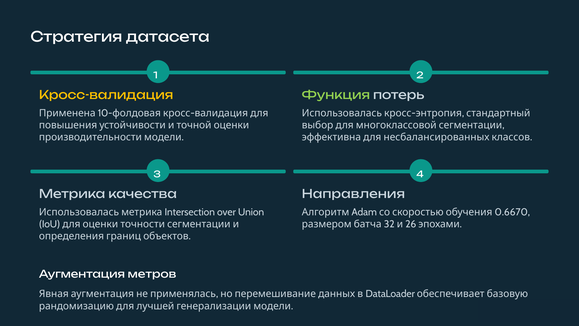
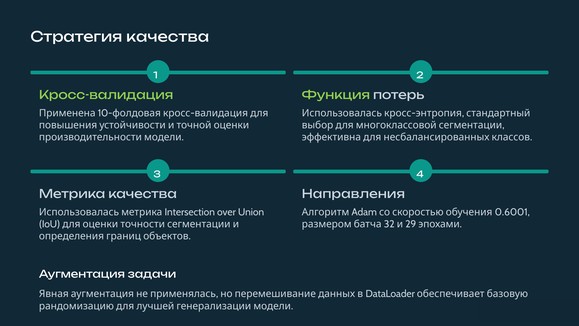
Стратегия датасета: датасета -> качества
Кросс-валидация colour: yellow -> light green
0.6670: 0.6670 -> 0.6001
26: 26 -> 29
метров: метров -> задачи
